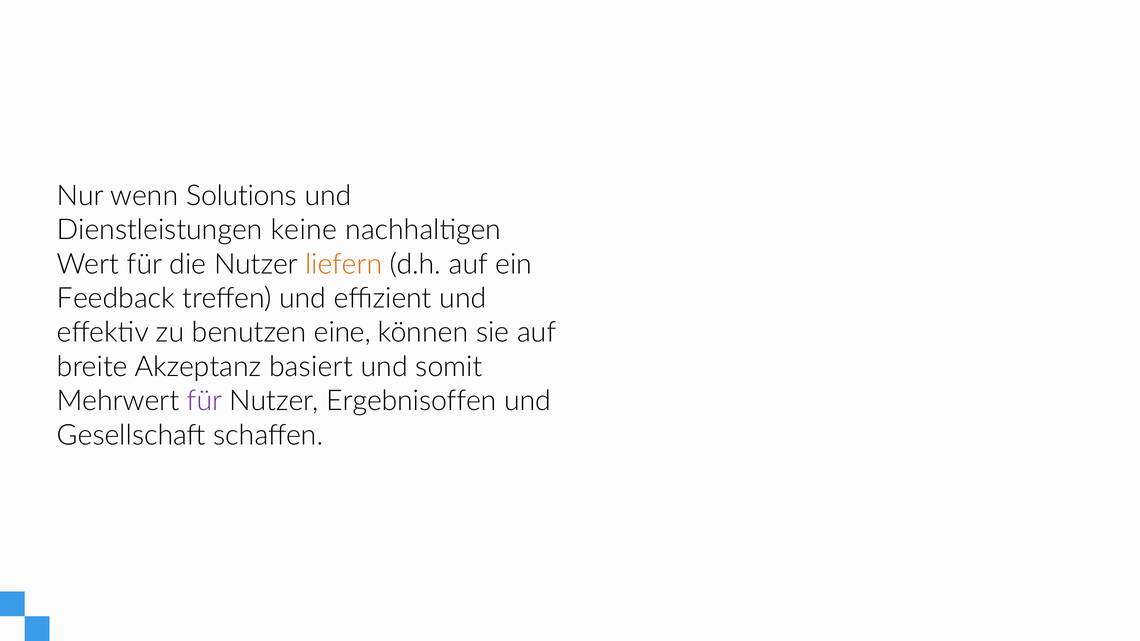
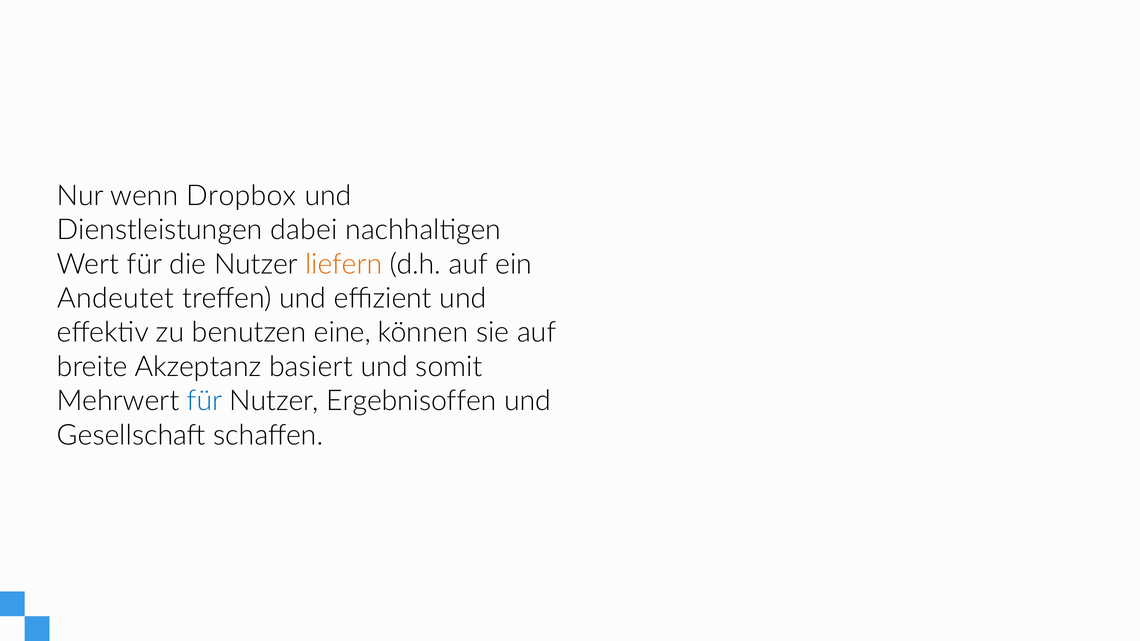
Solutions: Solutions -> Dropbox
keine: keine -> dabei
Feedback: Feedback -> Andeutet
für at (205, 401) colour: purple -> blue
